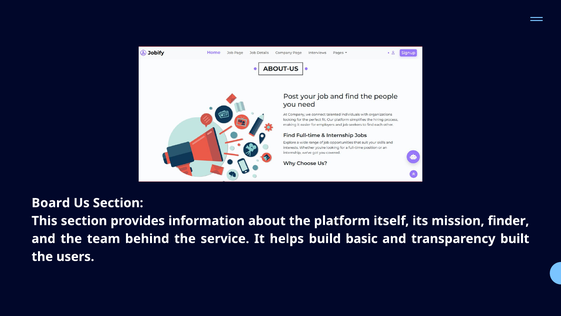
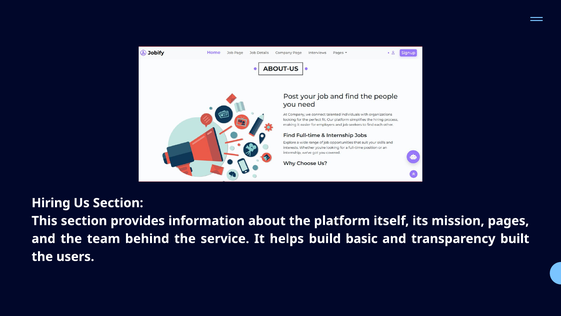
Board: Board -> Hiring
finder: finder -> pages
